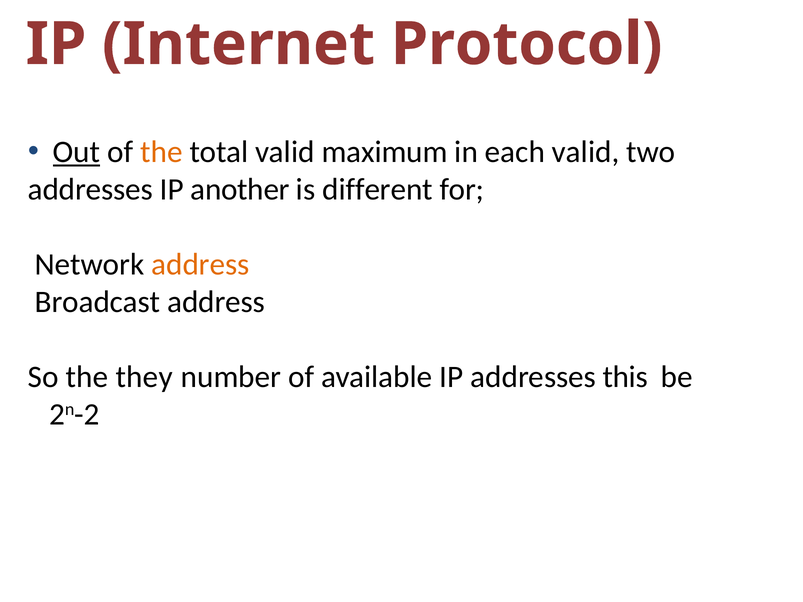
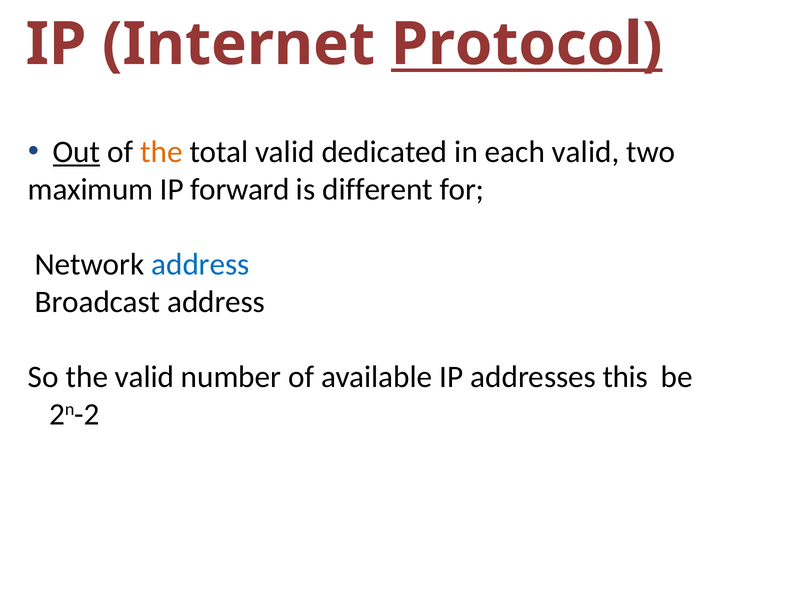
Protocol underline: none -> present
maximum: maximum -> dedicated
addresses at (90, 189): addresses -> maximum
another: another -> forward
address at (200, 264) colour: orange -> blue
the they: they -> valid
